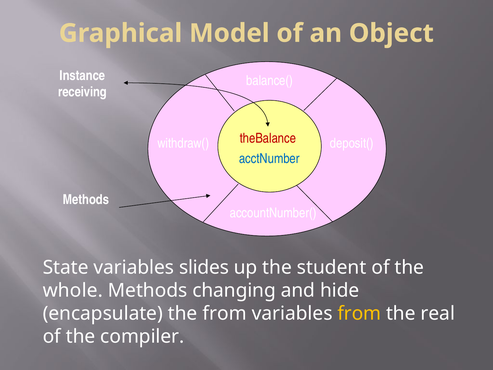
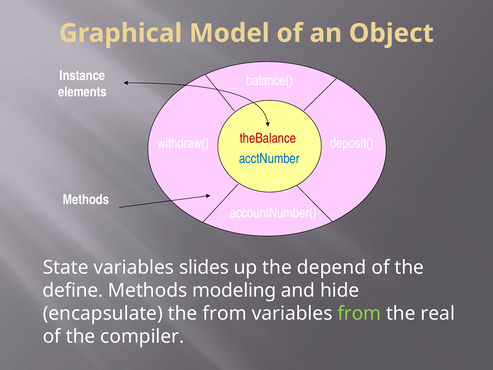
receiving: receiving -> elements
student: student -> depend
whole: whole -> define
changing: changing -> modeling
from at (359, 313) colour: yellow -> light green
